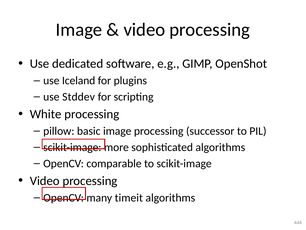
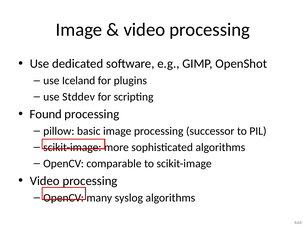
White: White -> Found
timeit: timeit -> syslog
